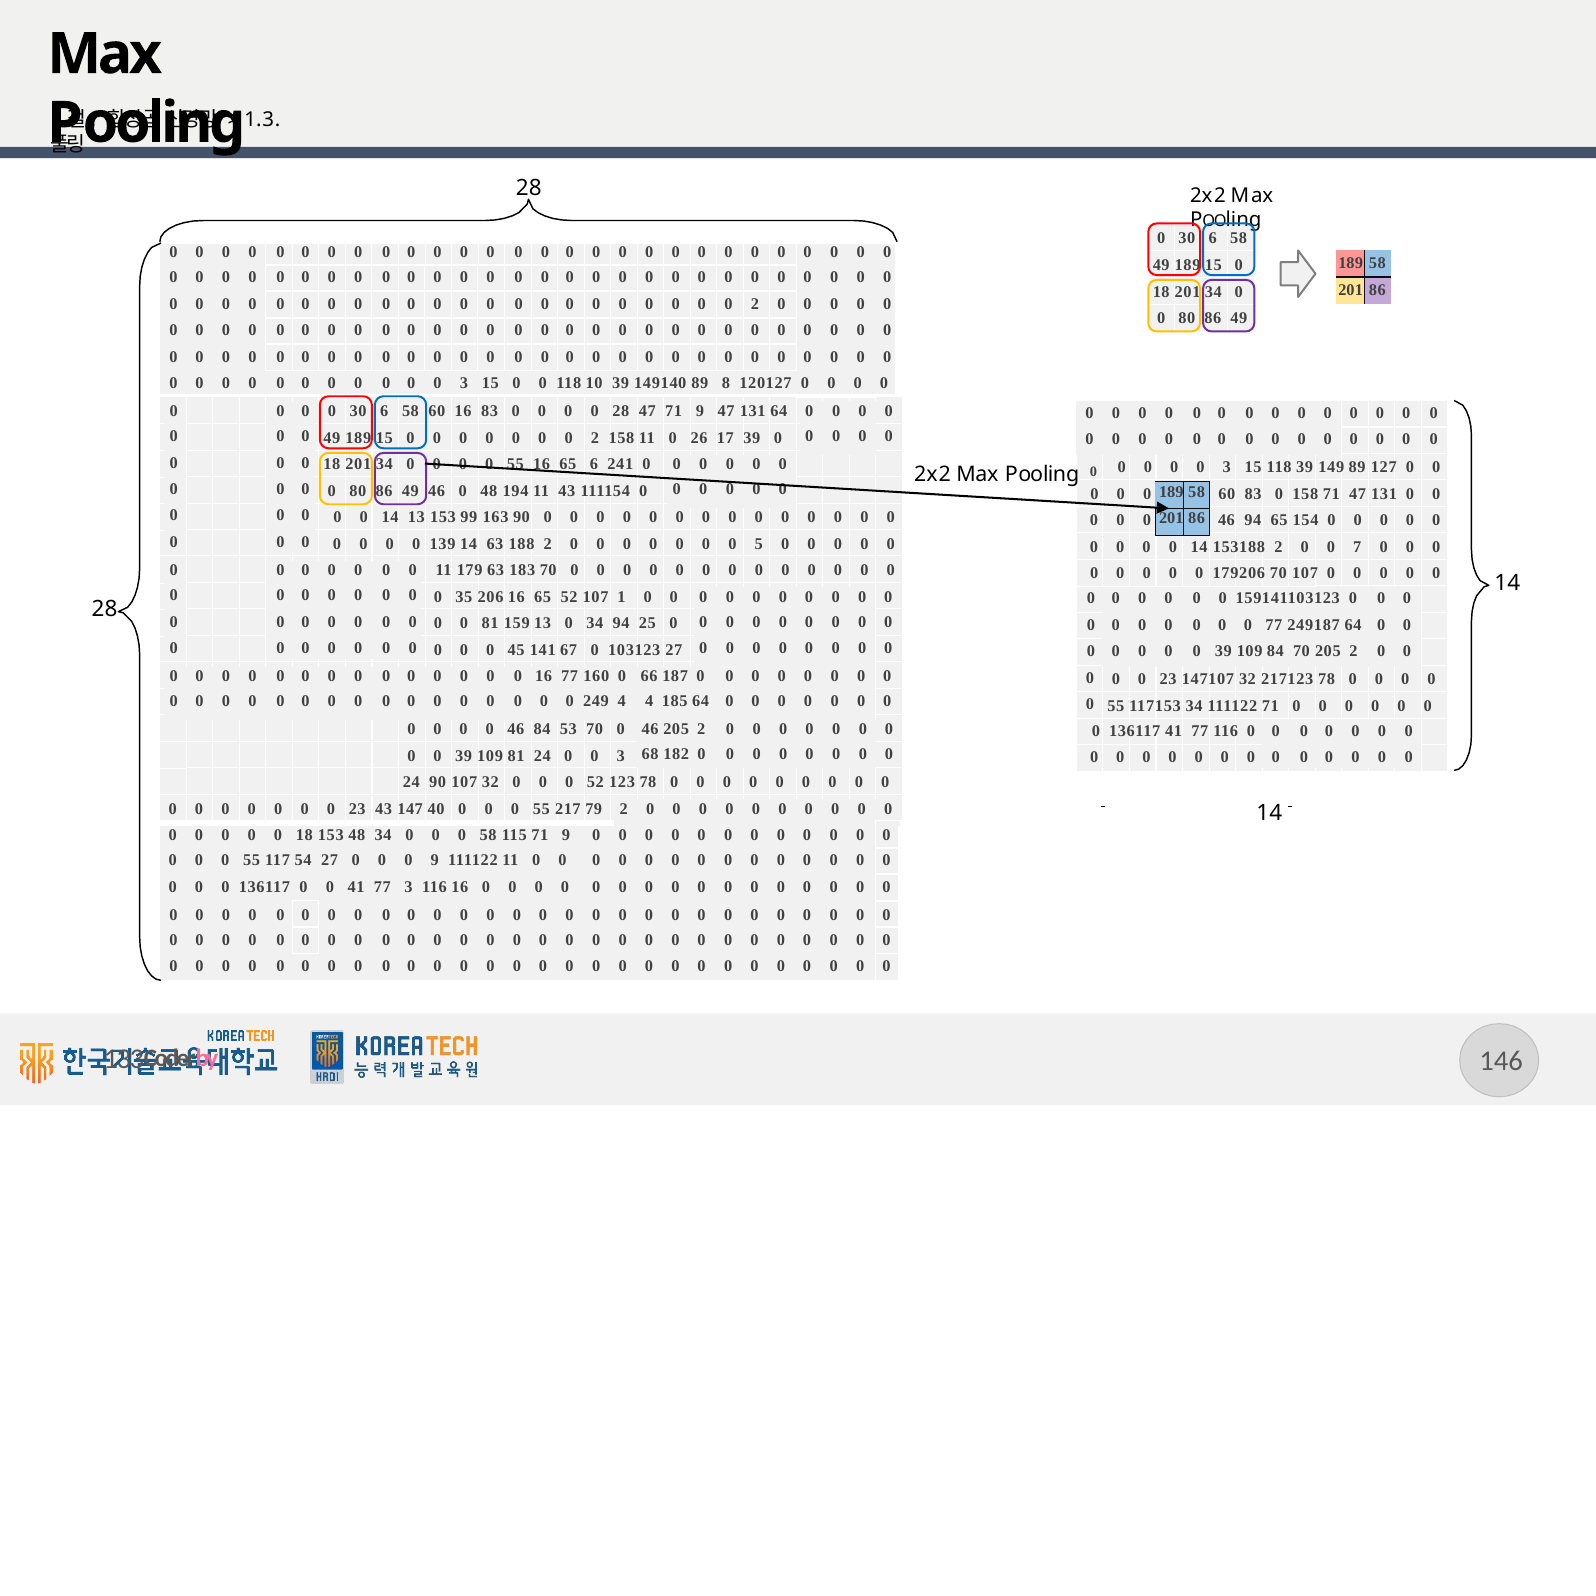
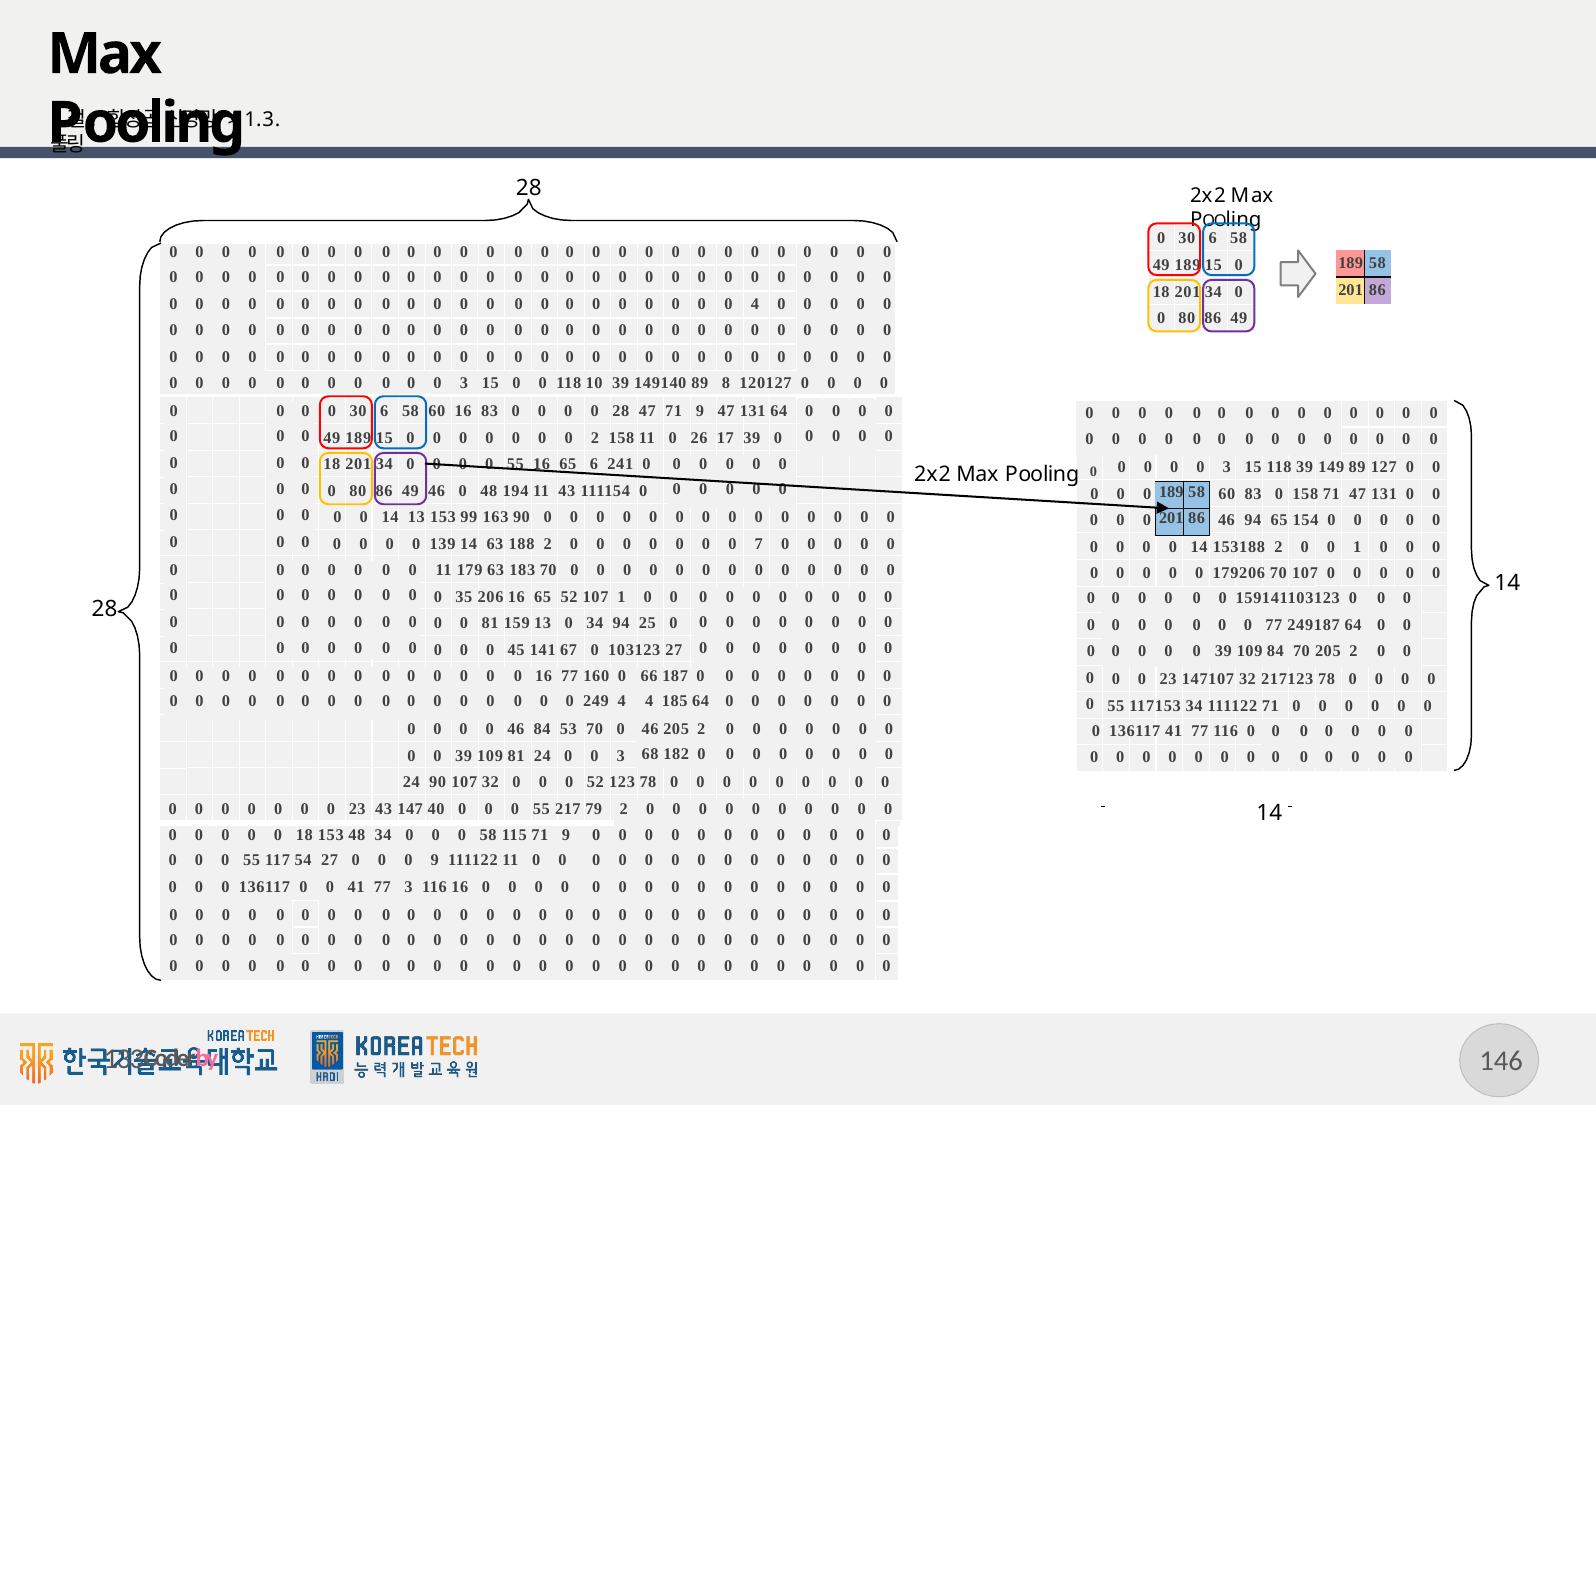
2 at (755, 304): 2 -> 4
5: 5 -> 7
0 7: 7 -> 1
